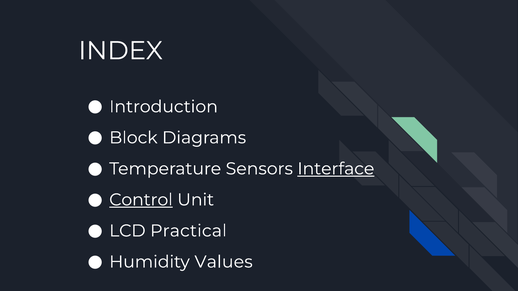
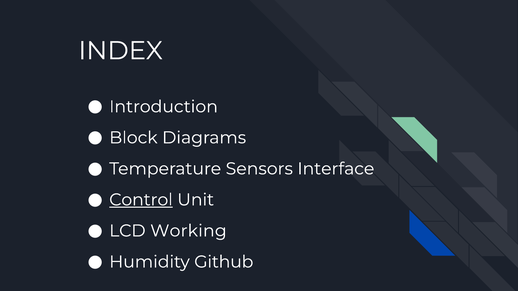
Interface underline: present -> none
Practical: Practical -> Working
Values: Values -> Github
